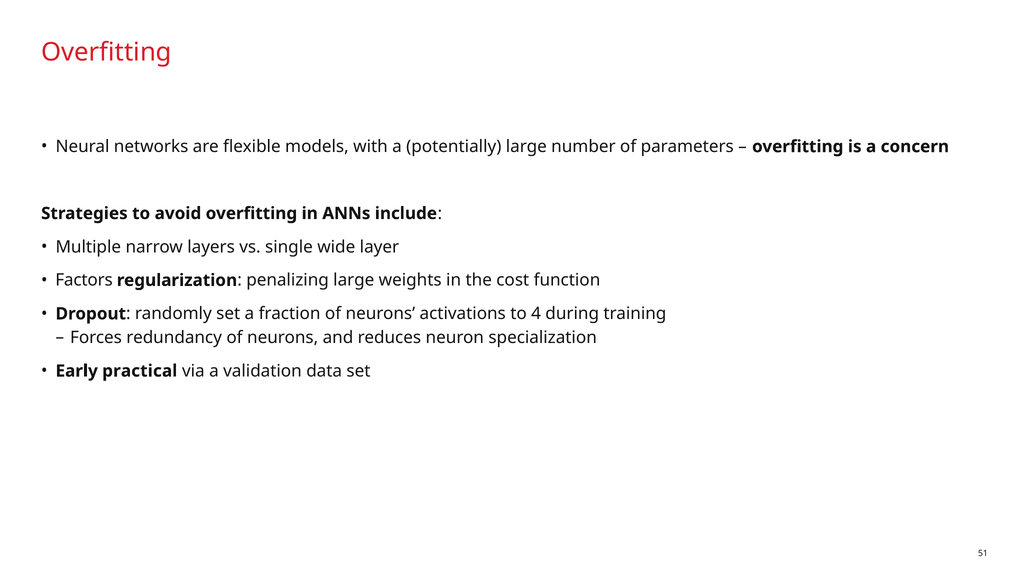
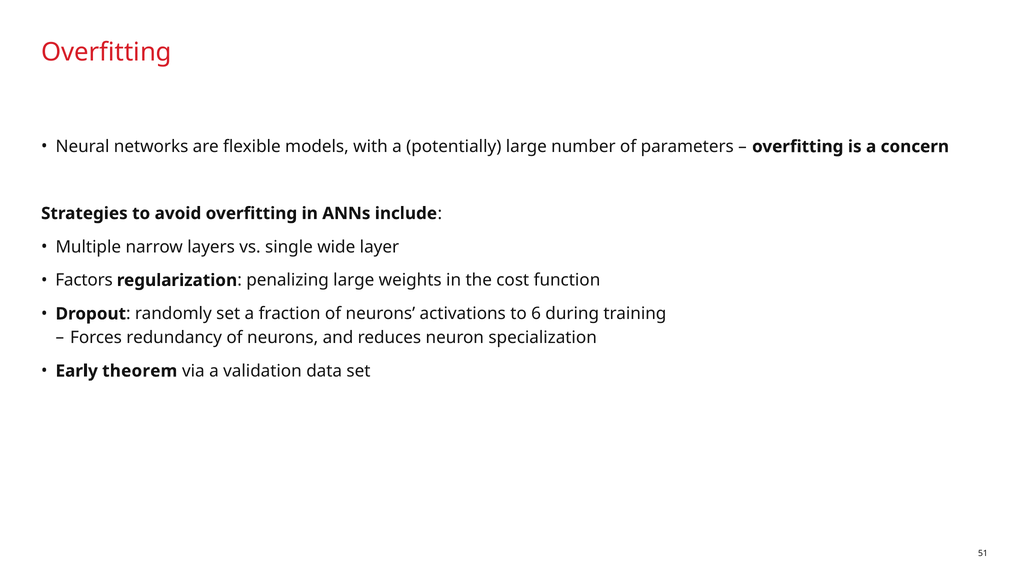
4: 4 -> 6
practical: practical -> theorem
